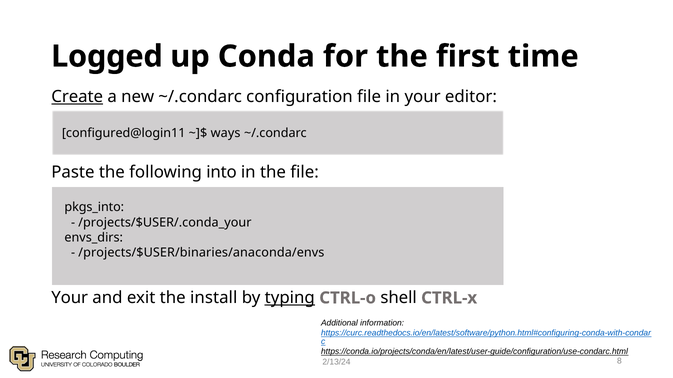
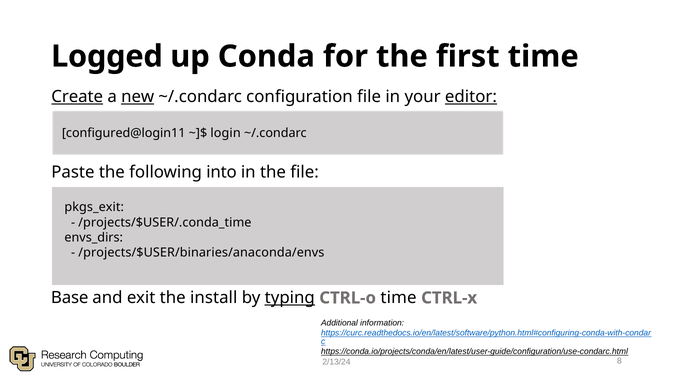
new underline: none -> present
editor underline: none -> present
ways: ways -> login
pkgs_into: pkgs_into -> pkgs_exit
/projects/$USER/.conda_your: /projects/$USER/.conda_your -> /projects/$USER/.conda_time
Your at (70, 298): Your -> Base
CTRL-o shell: shell -> time
